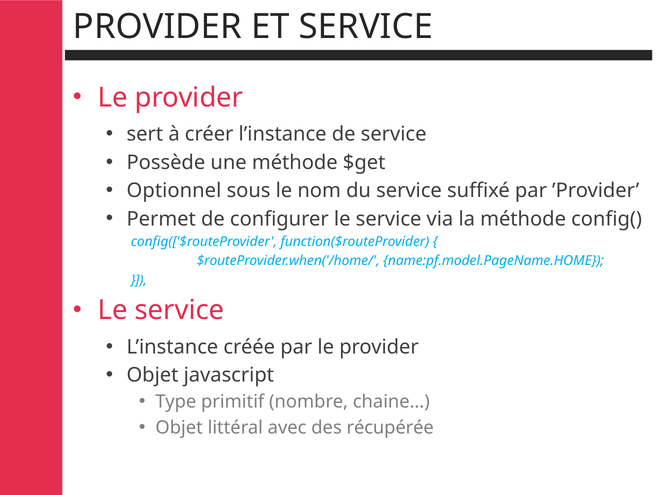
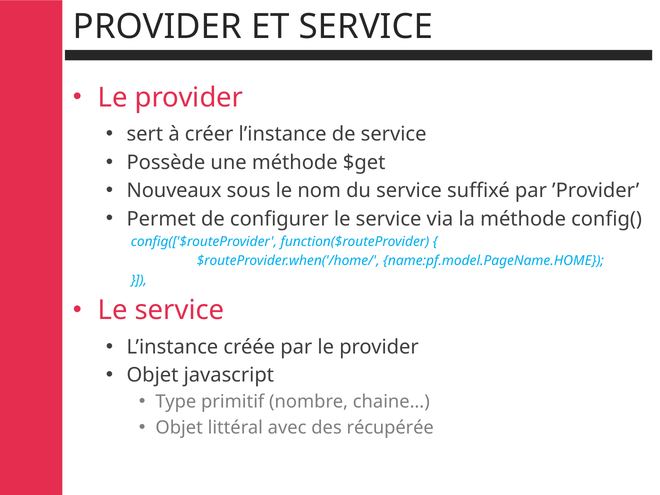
Optionnel: Optionnel -> Nouveaux
